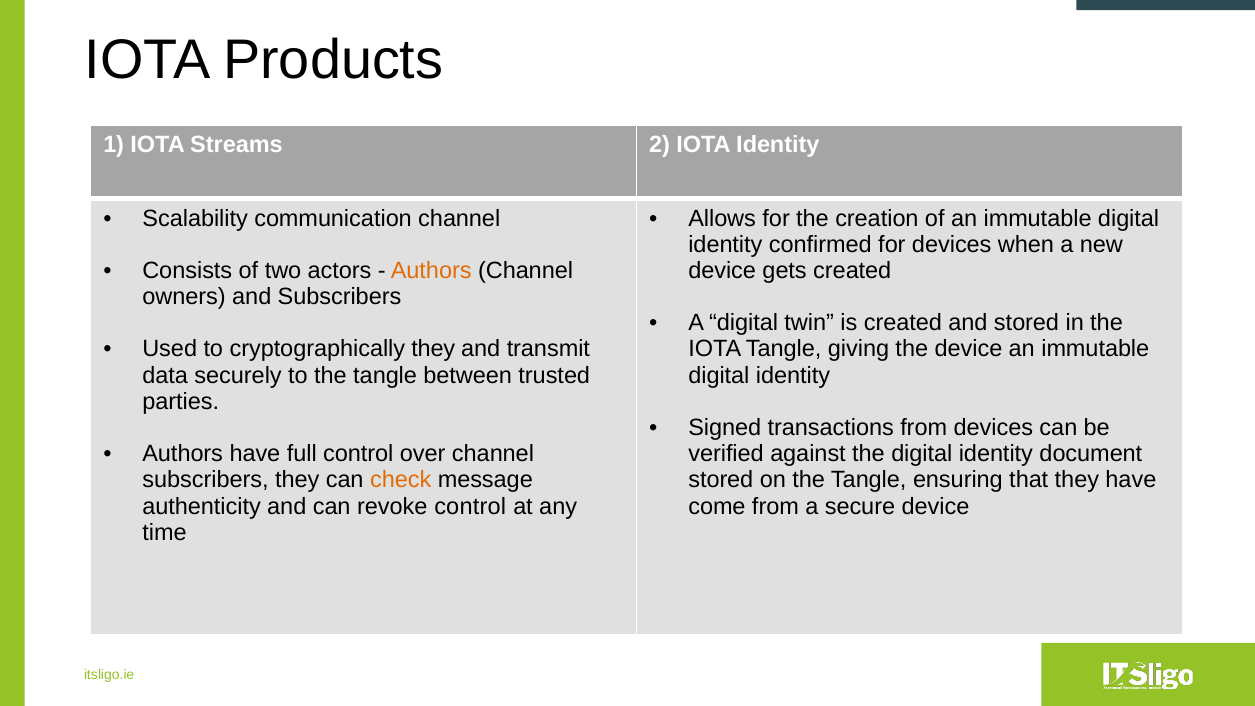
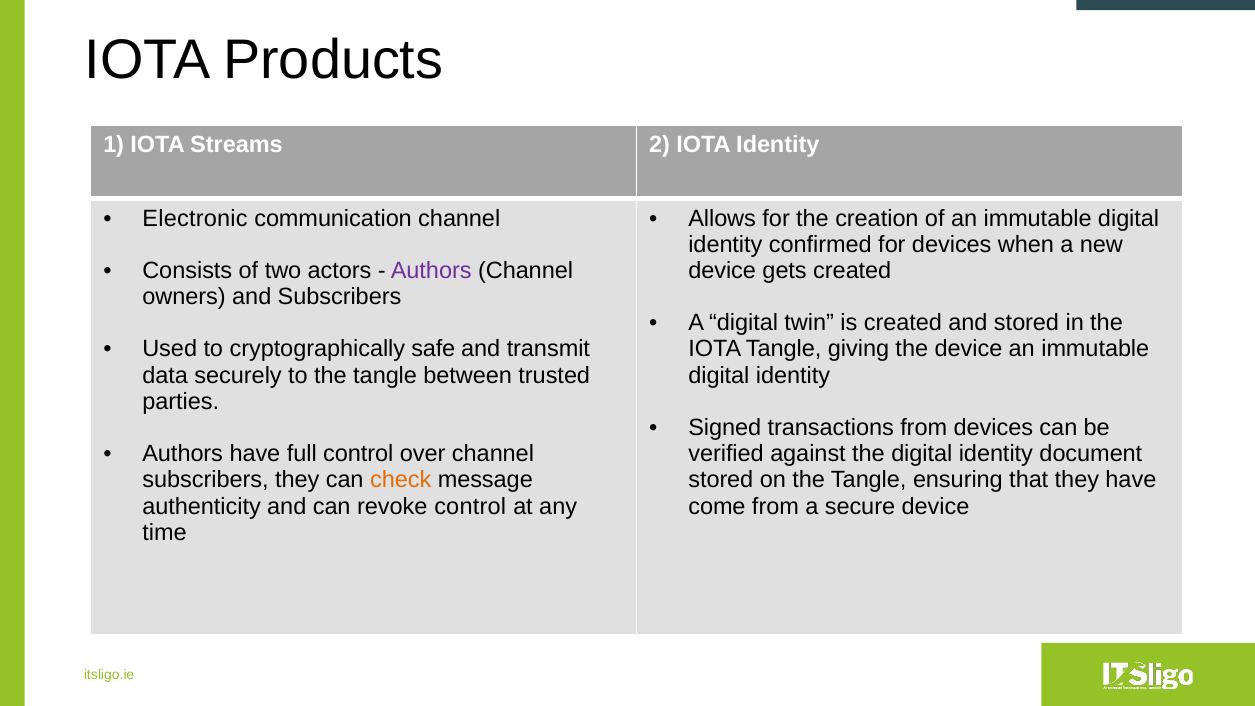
Scalability: Scalability -> Electronic
Authors at (431, 271) colour: orange -> purple
cryptographically they: they -> safe
